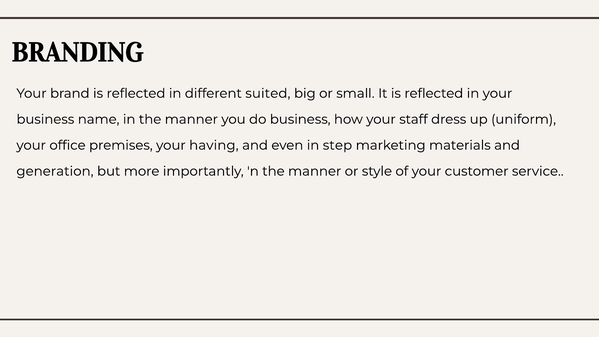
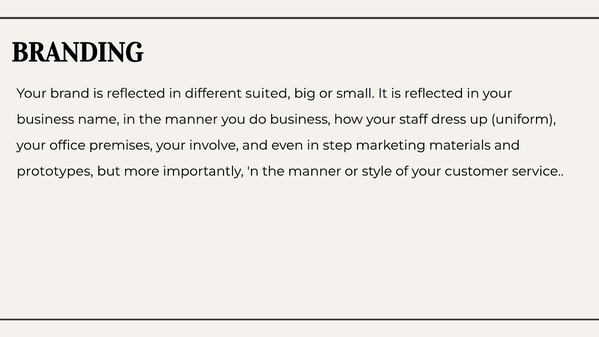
having: having -> involve
generation: generation -> prototypes
